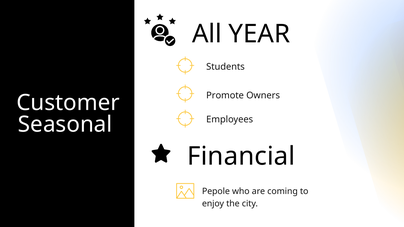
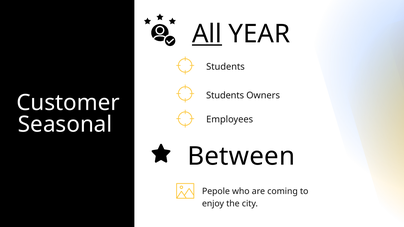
All underline: none -> present
Promote at (225, 96): Promote -> Students
Financial: Financial -> Between
